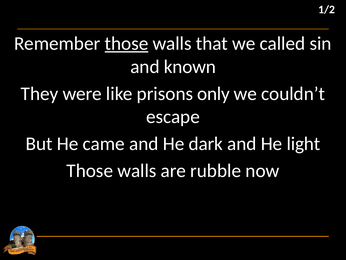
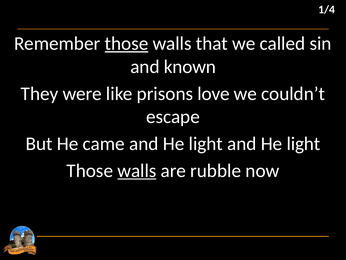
1/2: 1/2 -> 1/4
only: only -> love
came and He dark: dark -> light
walls at (137, 170) underline: none -> present
